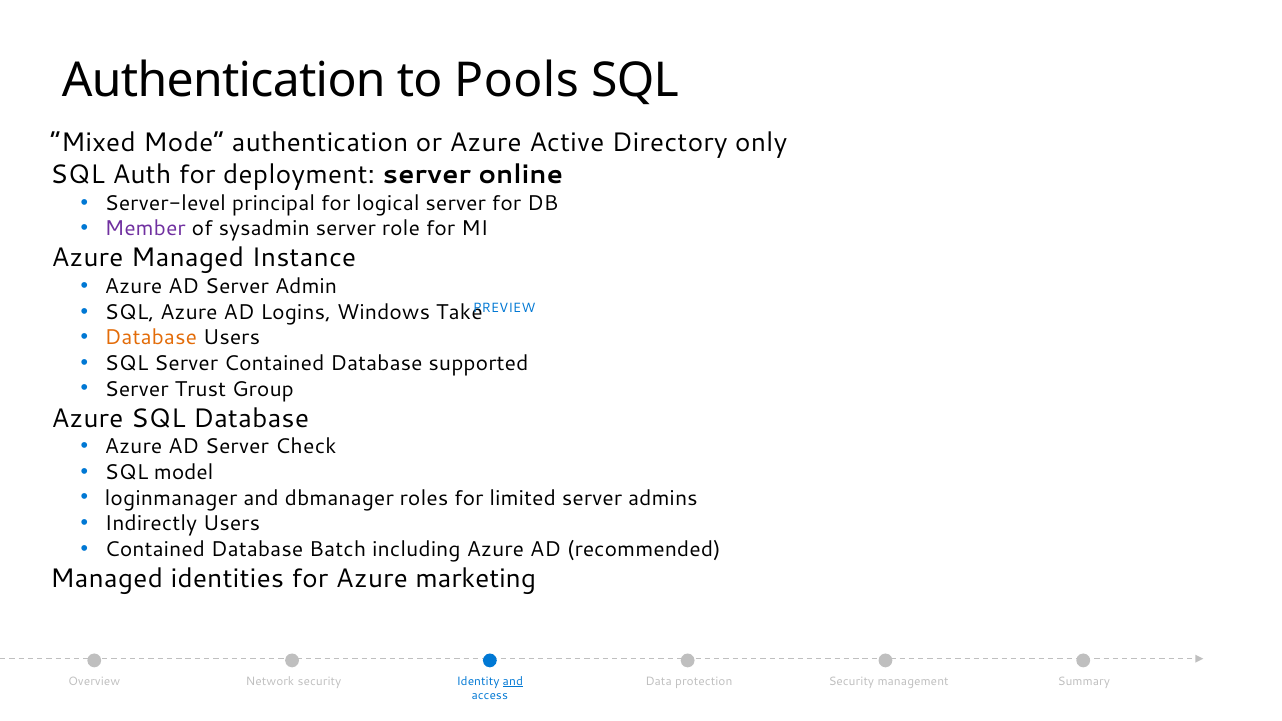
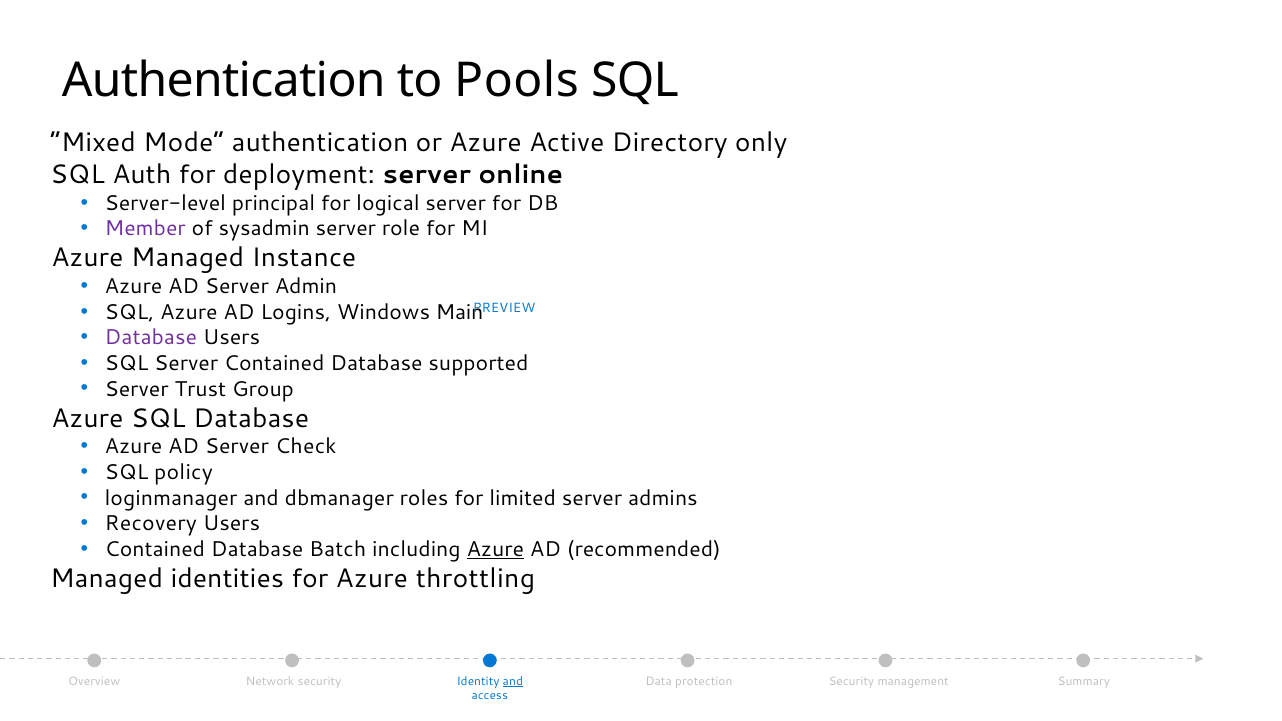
Take: Take -> Main
Database at (151, 338) colour: orange -> purple
model: model -> policy
Indirectly: Indirectly -> Recovery
Azure at (495, 549) underline: none -> present
marketing: marketing -> throttling
